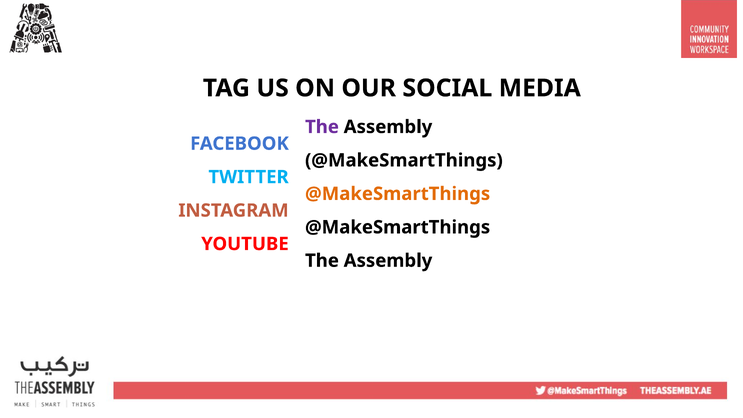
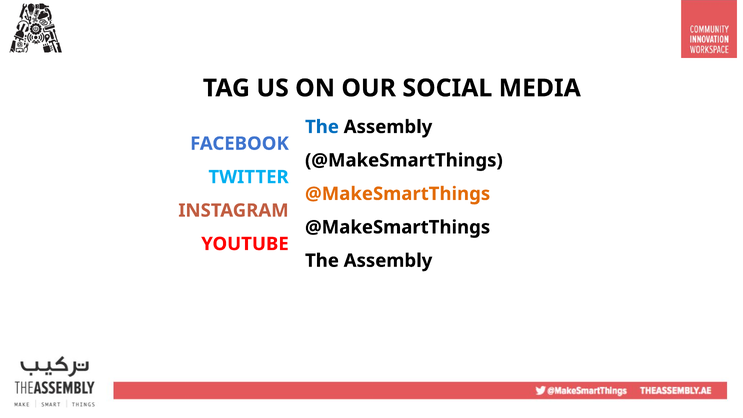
The at (322, 127) colour: purple -> blue
